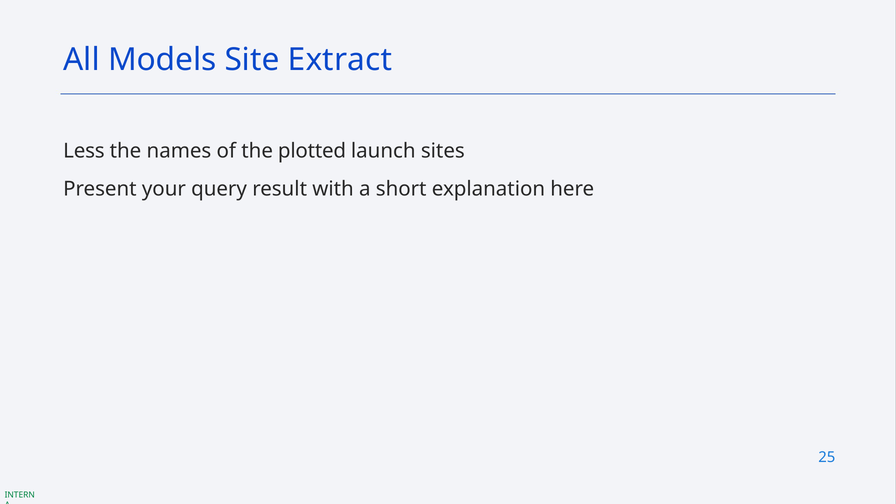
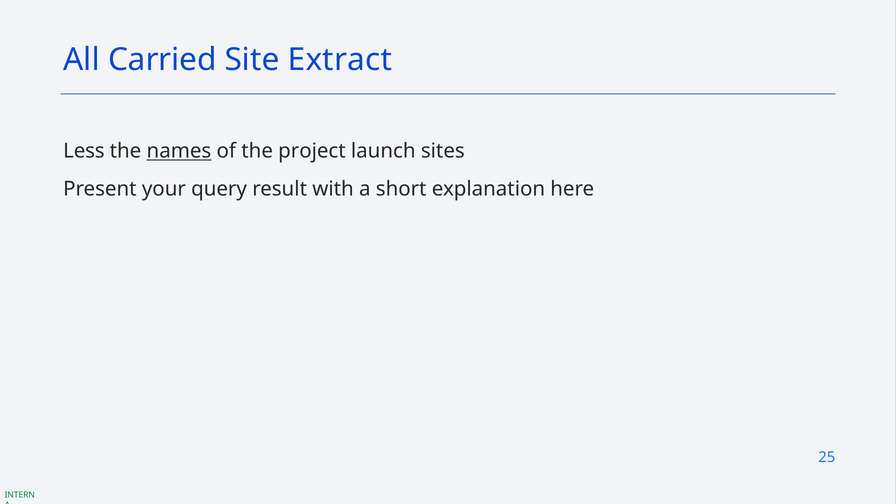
Models: Models -> Carried
names underline: none -> present
plotted: plotted -> project
